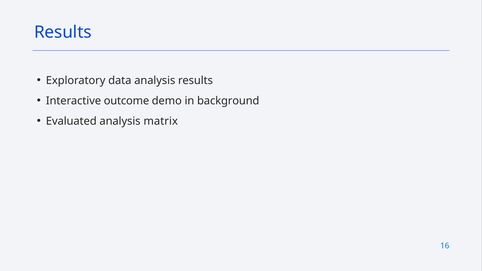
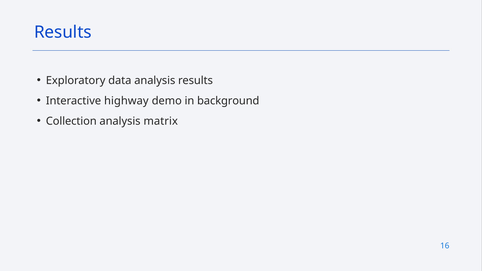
outcome: outcome -> highway
Evaluated: Evaluated -> Collection
